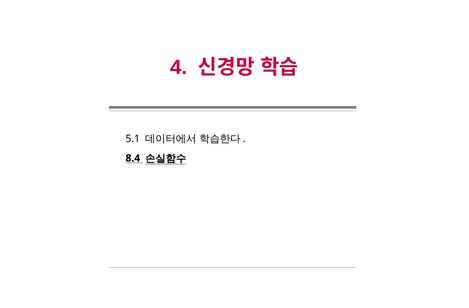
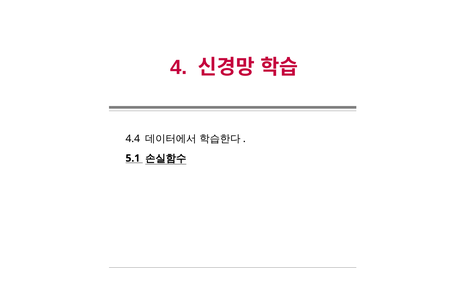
5.1: 5.1 -> 4.4
8.4: 8.4 -> 5.1
